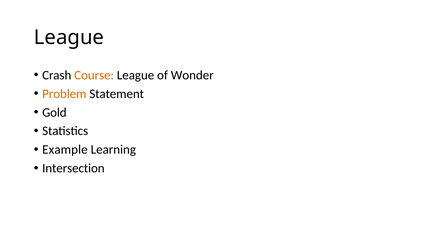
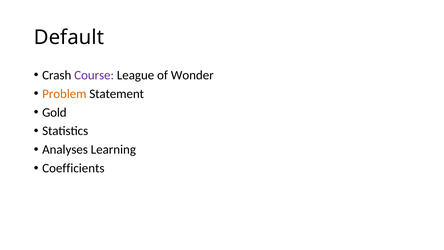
League at (69, 37): League -> Default
Course colour: orange -> purple
Example: Example -> Analyses
Intersection: Intersection -> Coefficients
